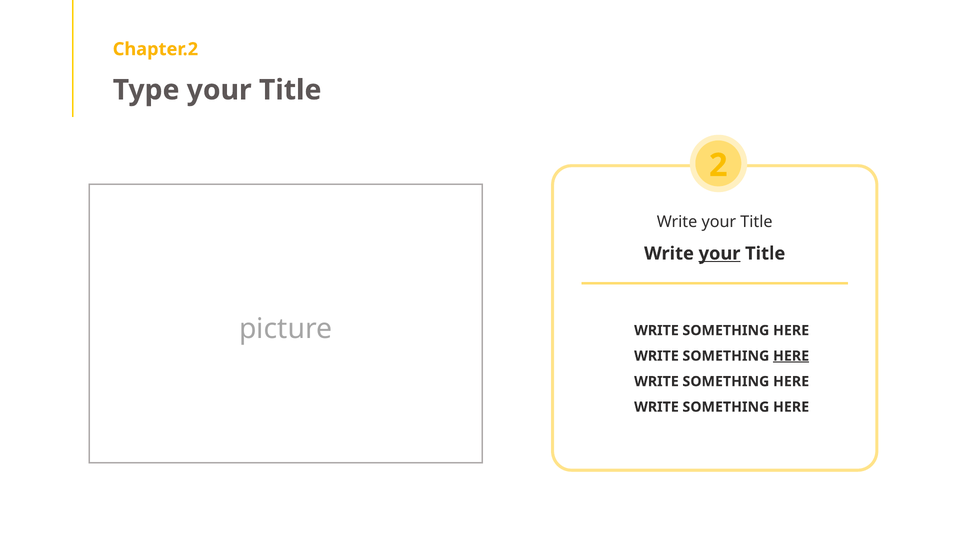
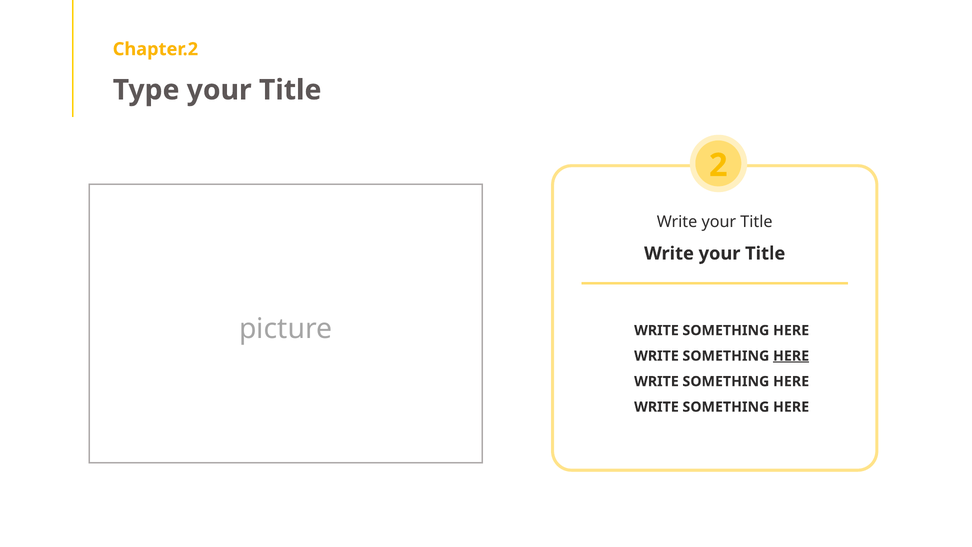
your at (720, 253) underline: present -> none
